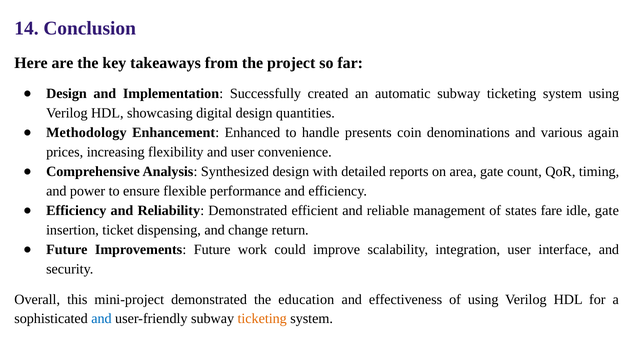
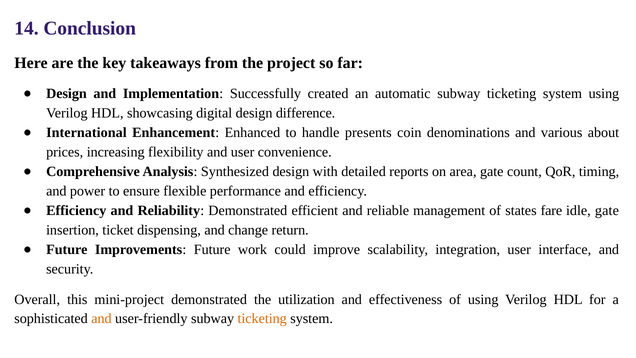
quantities: quantities -> difference
Methodology: Methodology -> International
again: again -> about
education: education -> utilization
and at (101, 319) colour: blue -> orange
